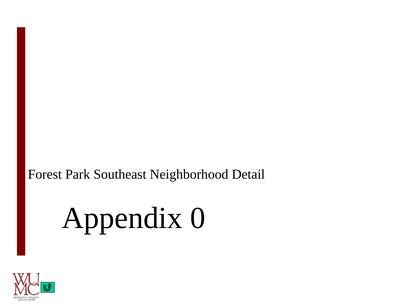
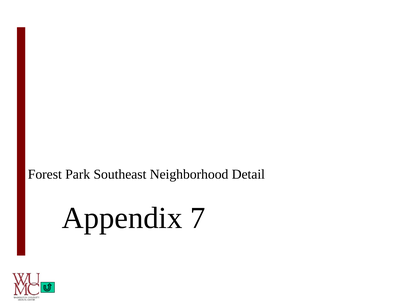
0: 0 -> 7
